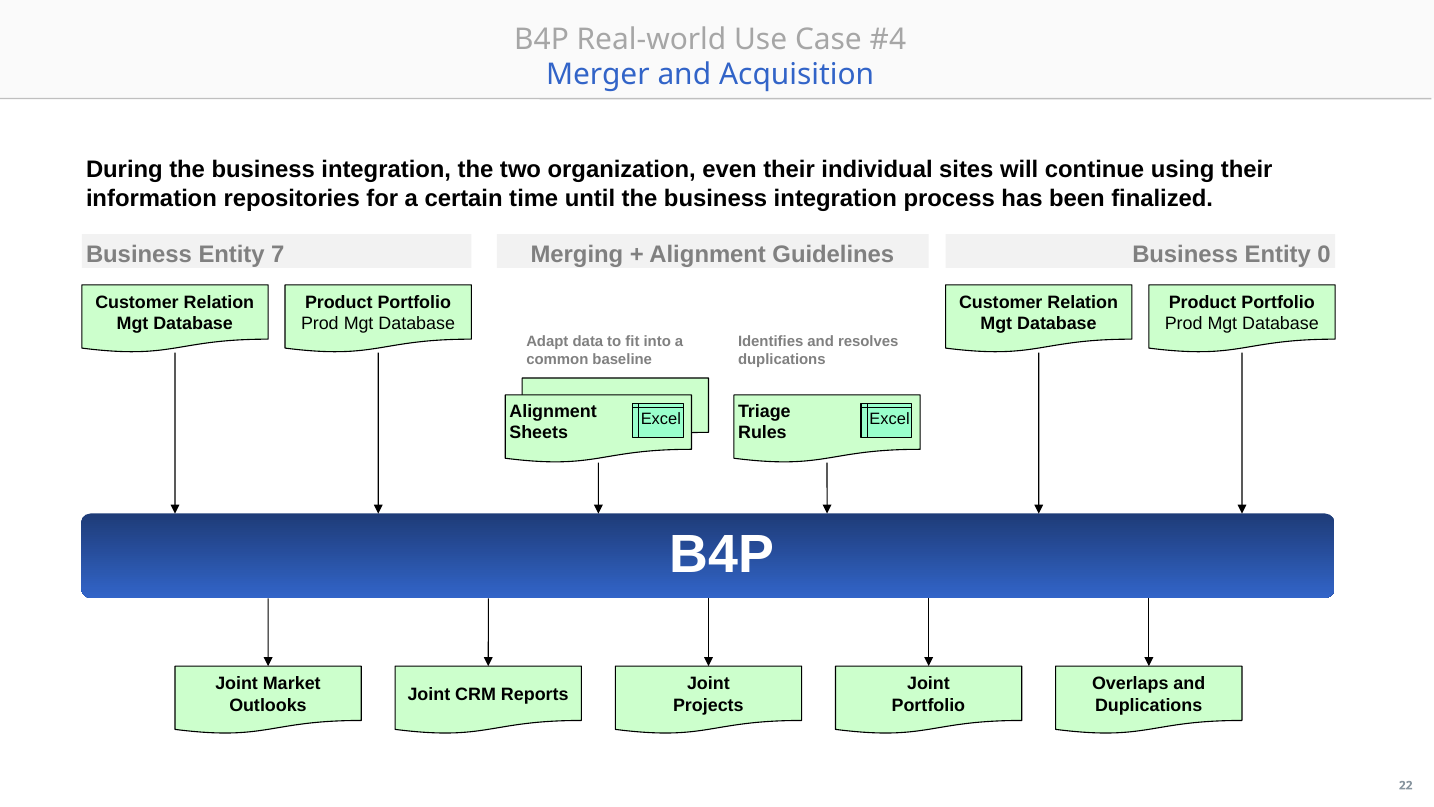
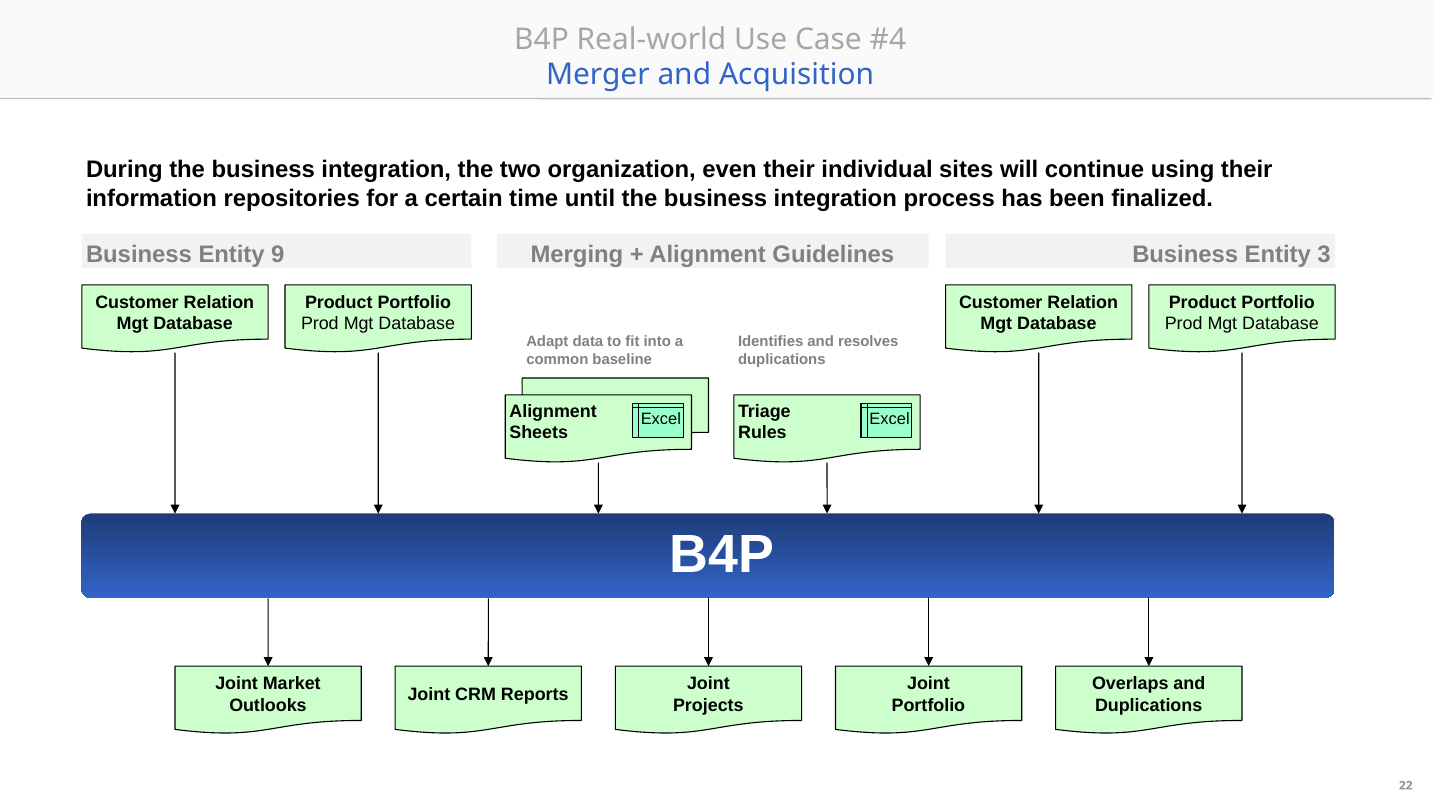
7: 7 -> 9
0: 0 -> 3
